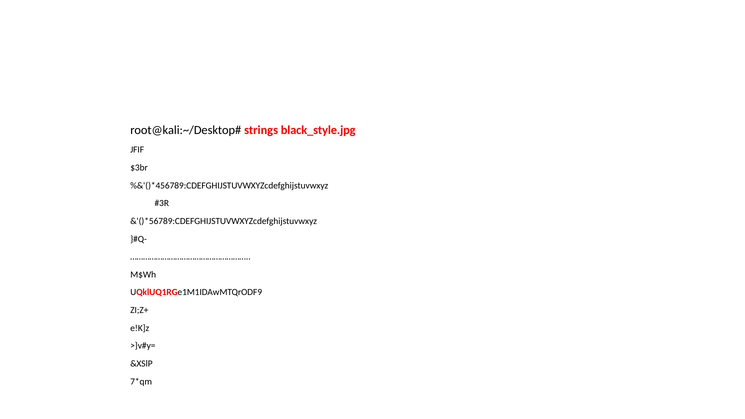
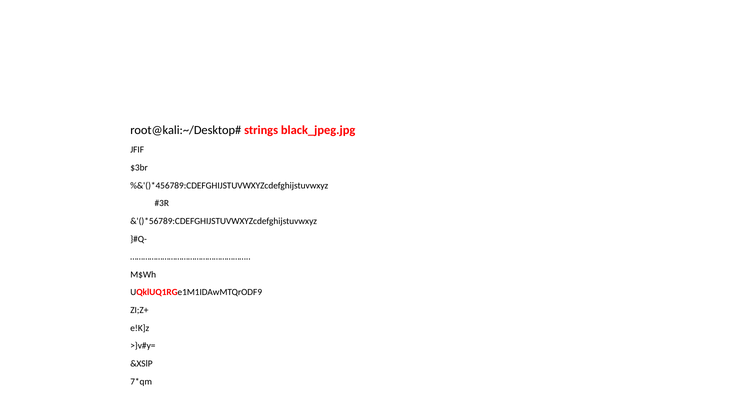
black_style.jpg: black_style.jpg -> black_jpeg.jpg
